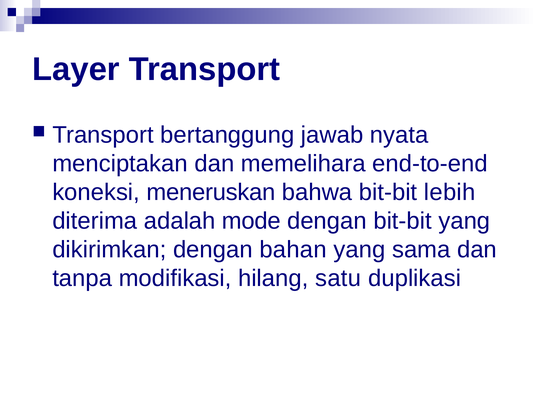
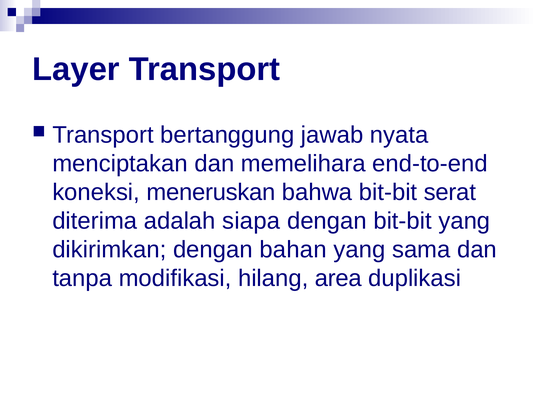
lebih: lebih -> serat
mode: mode -> siapa
satu: satu -> area
